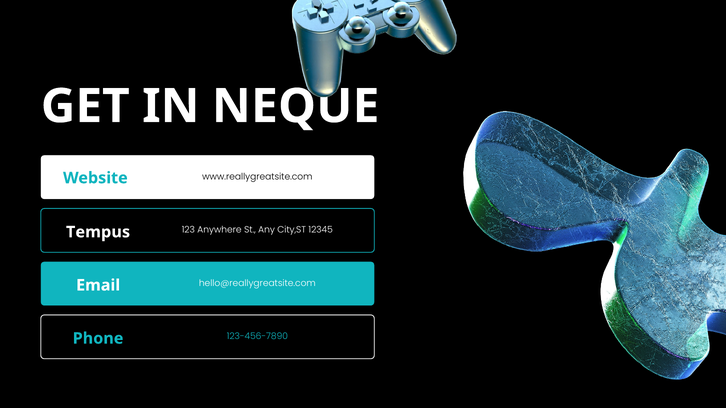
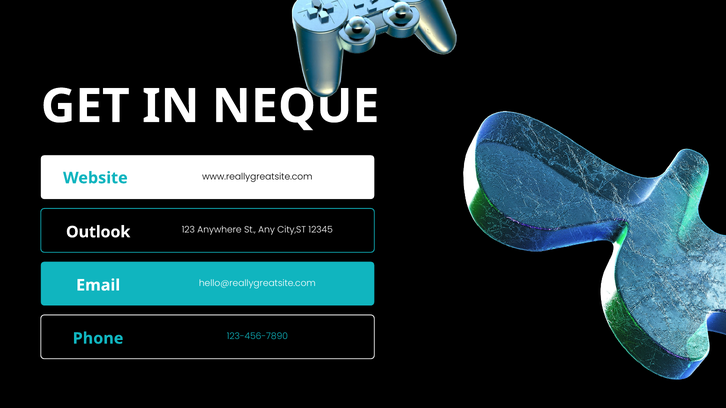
Tempus: Tempus -> Outlook
